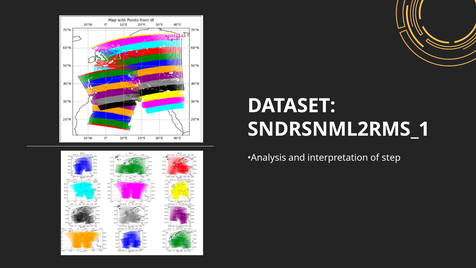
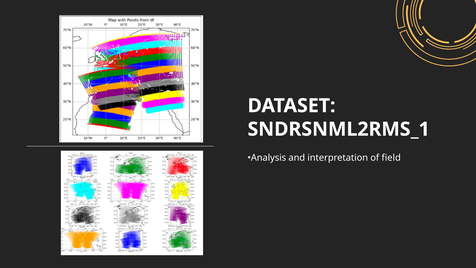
step: step -> field
